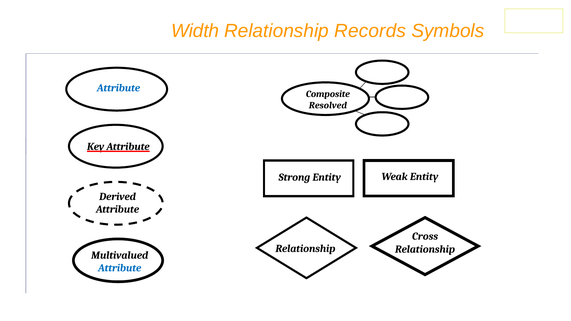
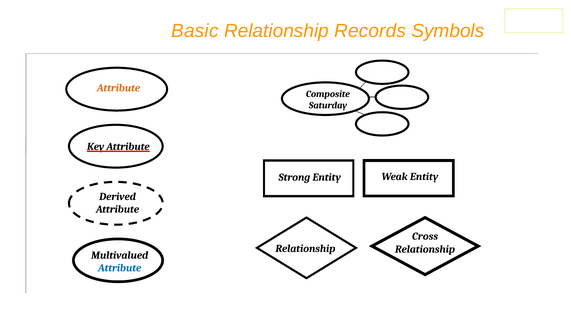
Width: Width -> Basic
Attribute at (119, 88) colour: blue -> orange
Resolved: Resolved -> Saturday
